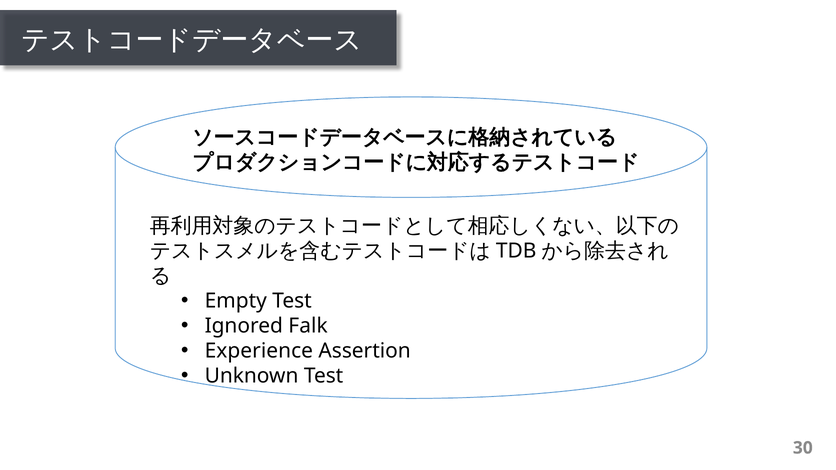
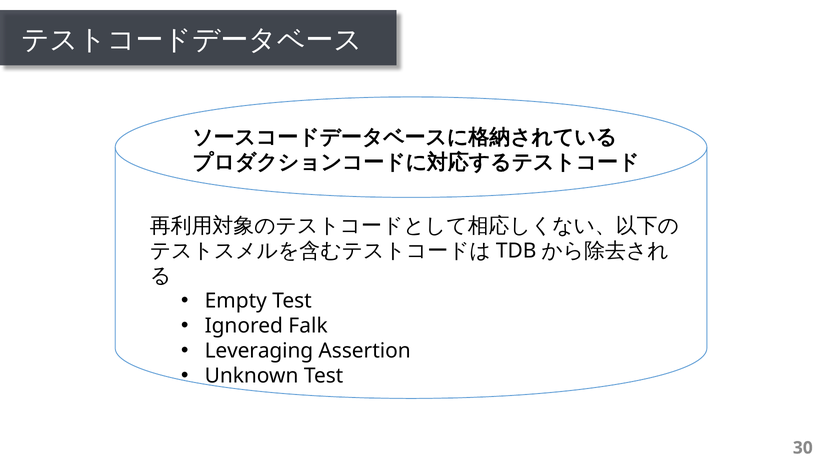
Experience: Experience -> Leveraging
